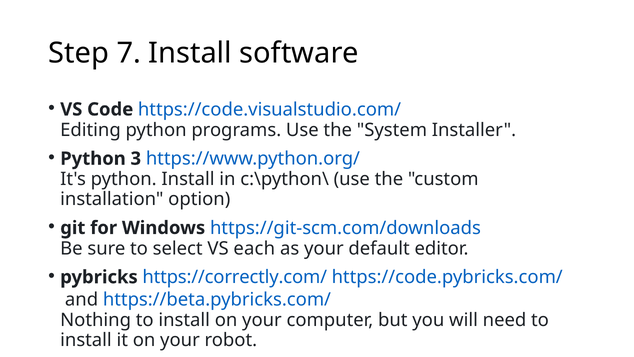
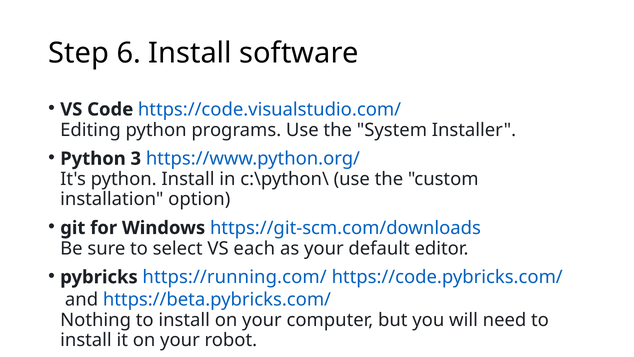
7: 7 -> 6
https://correctly.com/: https://correctly.com/ -> https://running.com/
